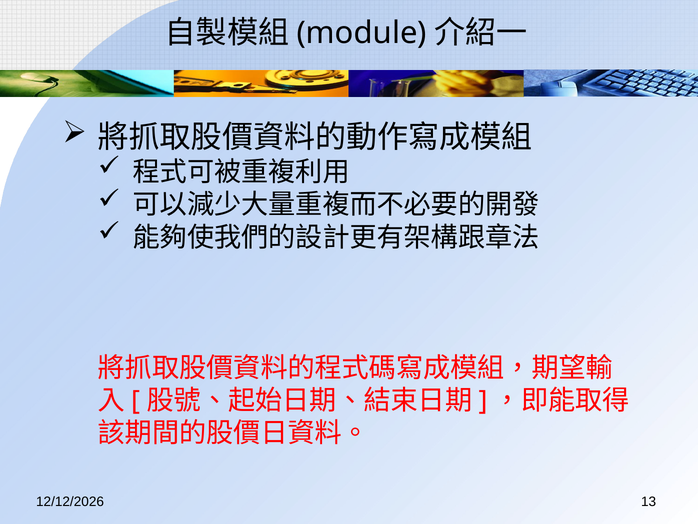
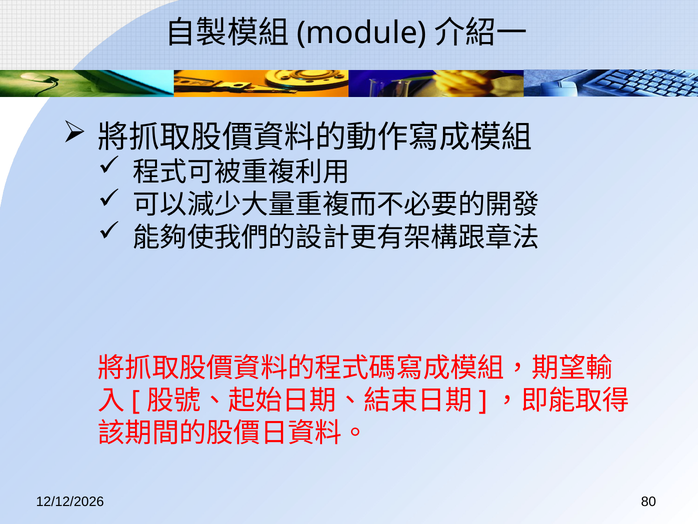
13: 13 -> 80
